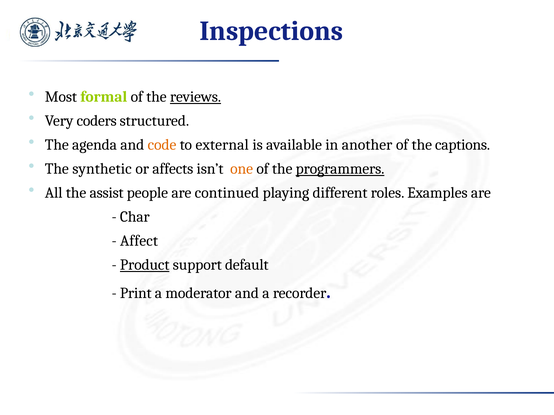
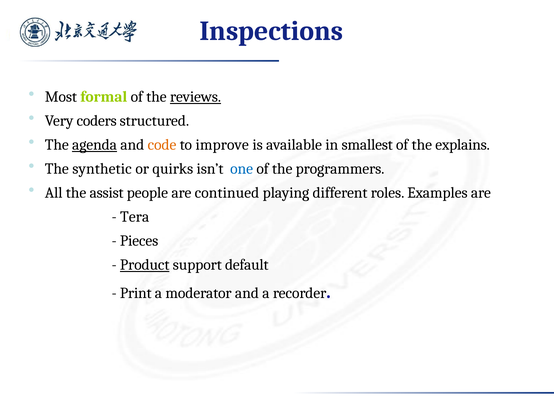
agenda underline: none -> present
external: external -> improve
another: another -> smallest
captions: captions -> explains
affects: affects -> quirks
one colour: orange -> blue
programmers underline: present -> none
Char: Char -> Tera
Affect: Affect -> Pieces
